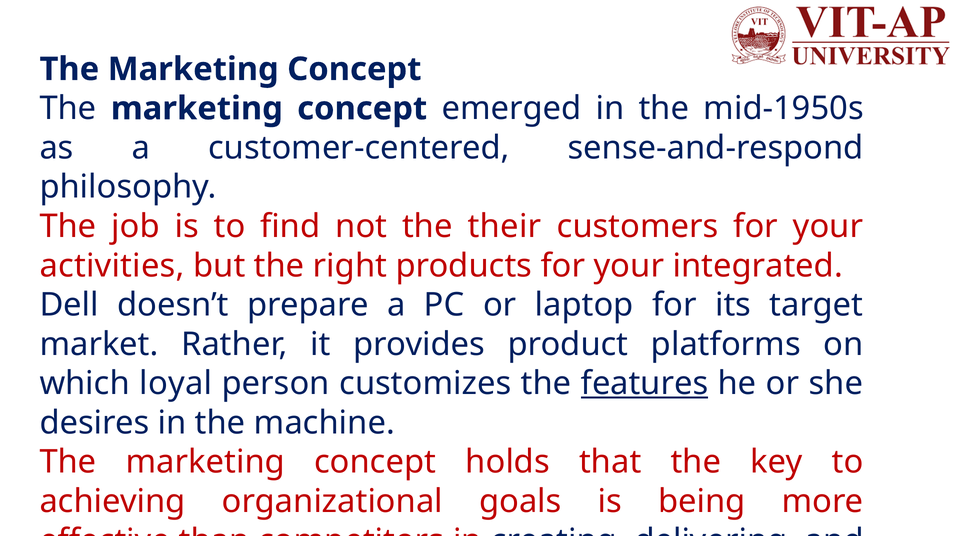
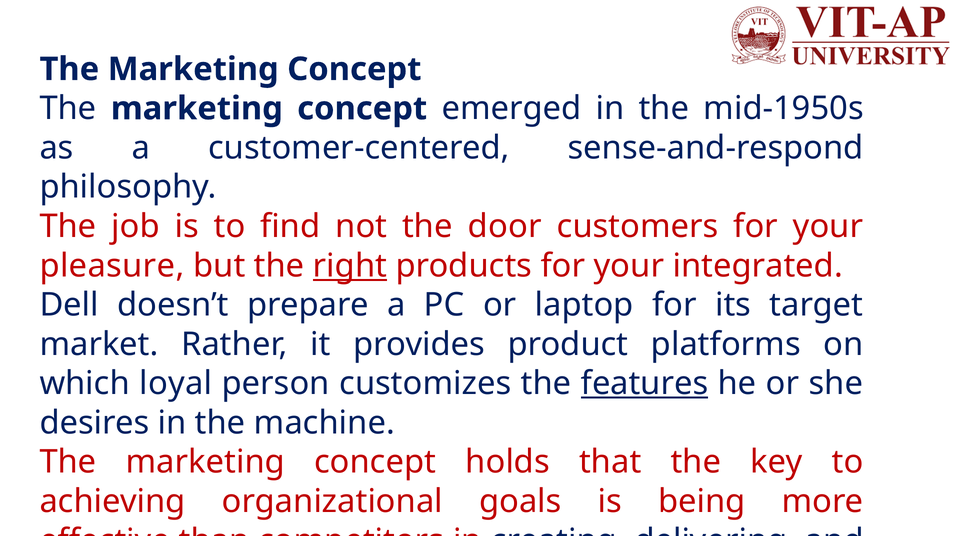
their: their -> door
activities: activities -> pleasure
right underline: none -> present
